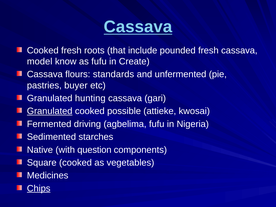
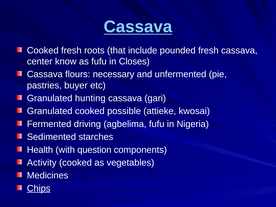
model: model -> center
Create: Create -> Closes
standards: standards -> necessary
Granulated at (50, 111) underline: present -> none
Native: Native -> Health
Square: Square -> Activity
